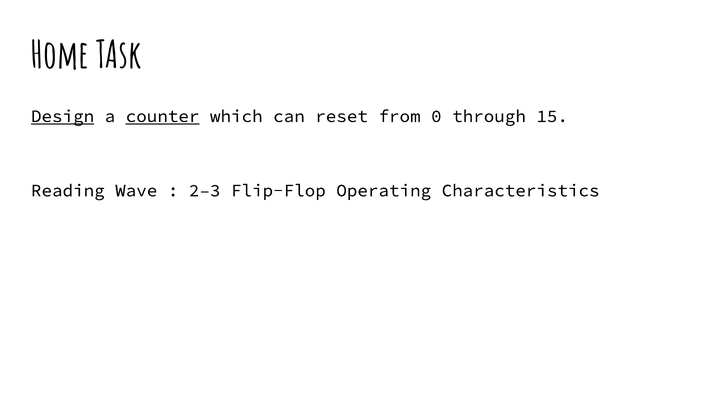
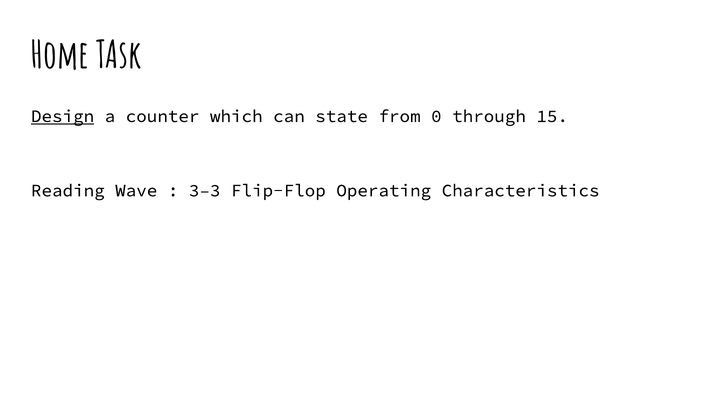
counter underline: present -> none
reset: reset -> state
2–3: 2–3 -> 3–3
